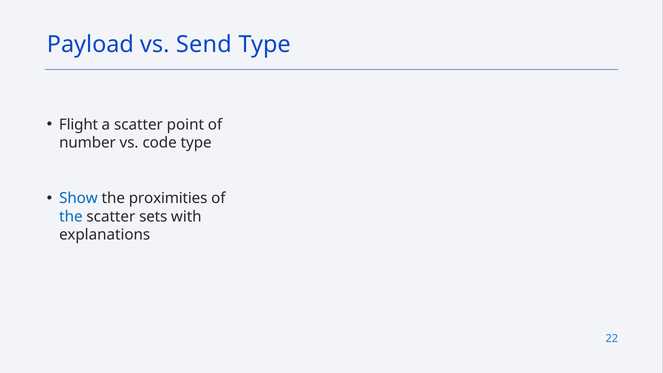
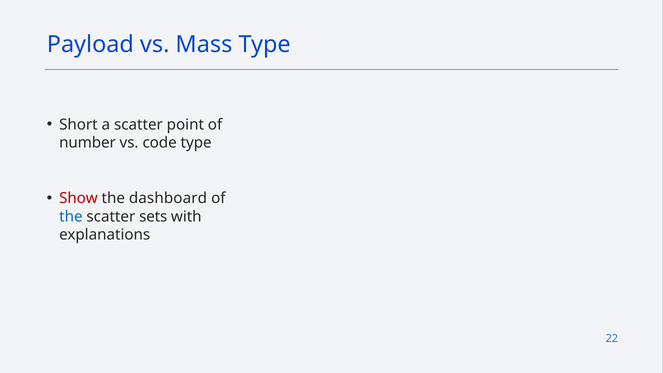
Send: Send -> Mass
Flight: Flight -> Short
Show colour: blue -> red
proximities: proximities -> dashboard
